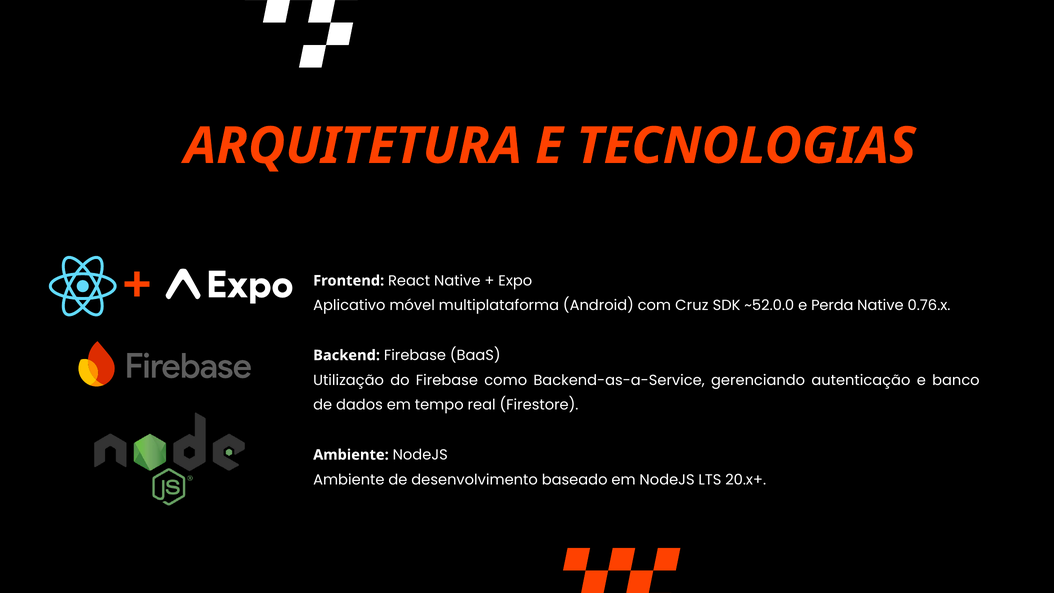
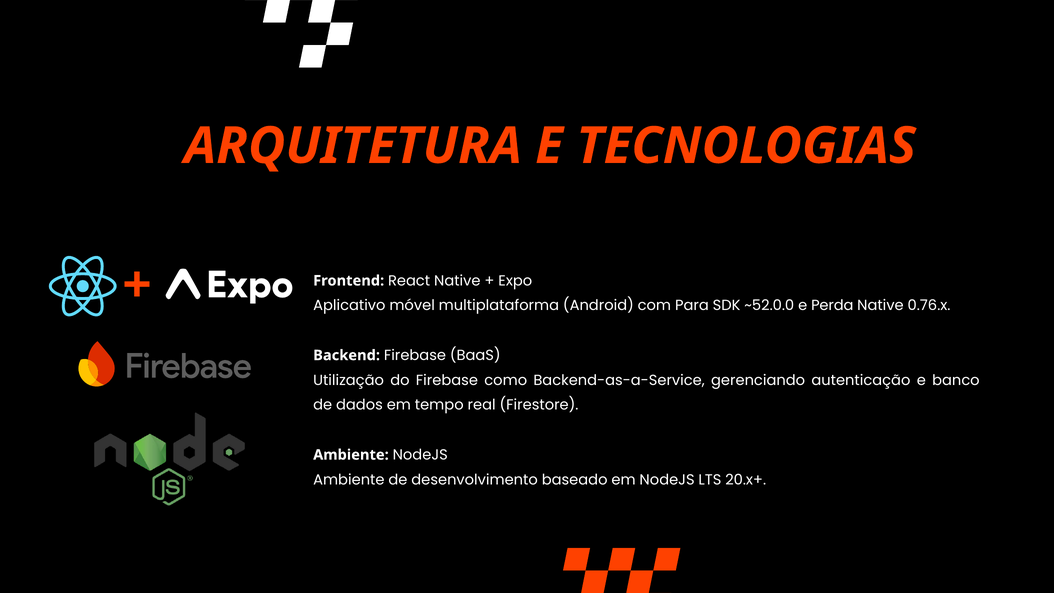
Cruz: Cruz -> Para
